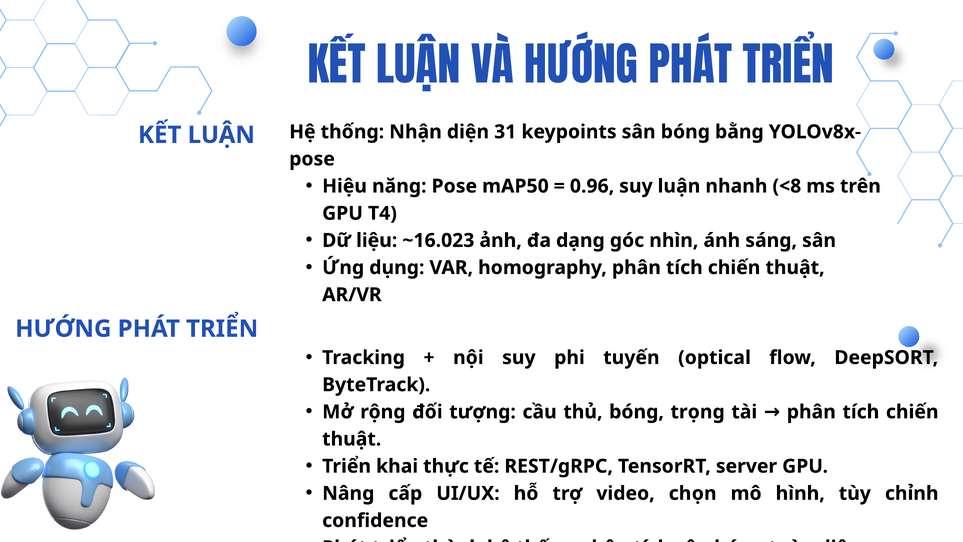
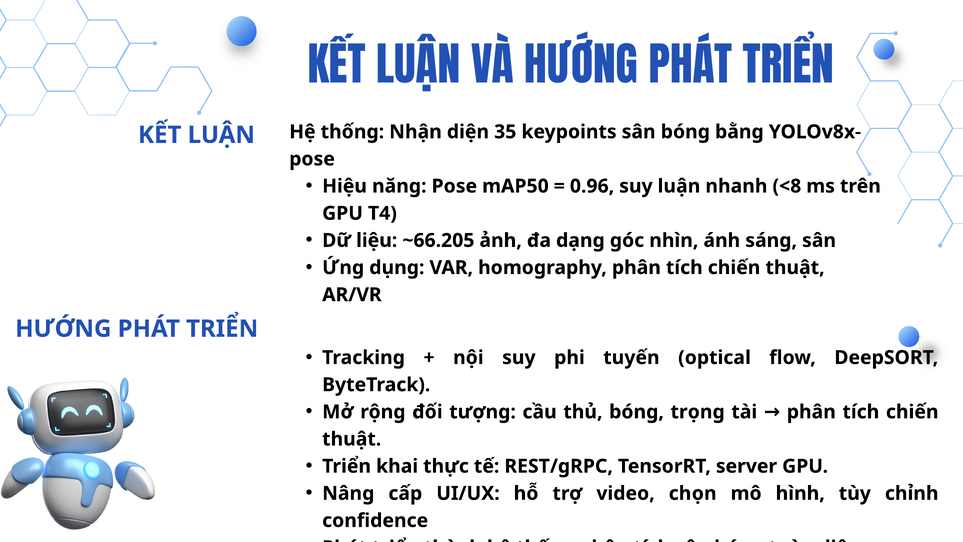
31: 31 -> 35
~16.023: ~16.023 -> ~66.205
